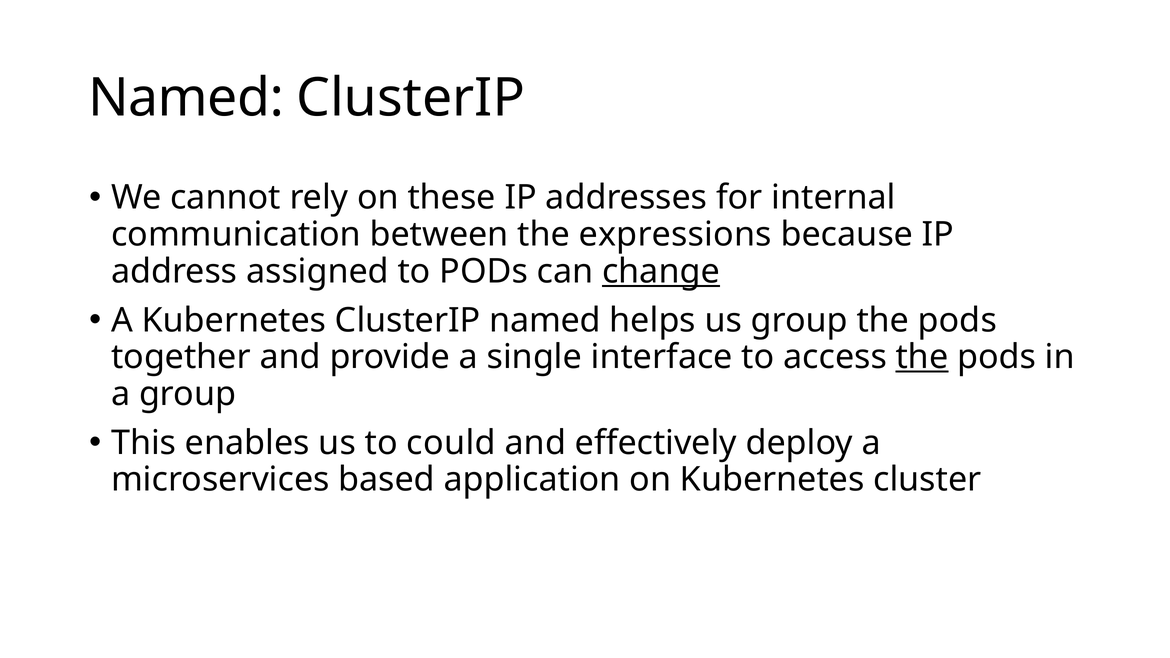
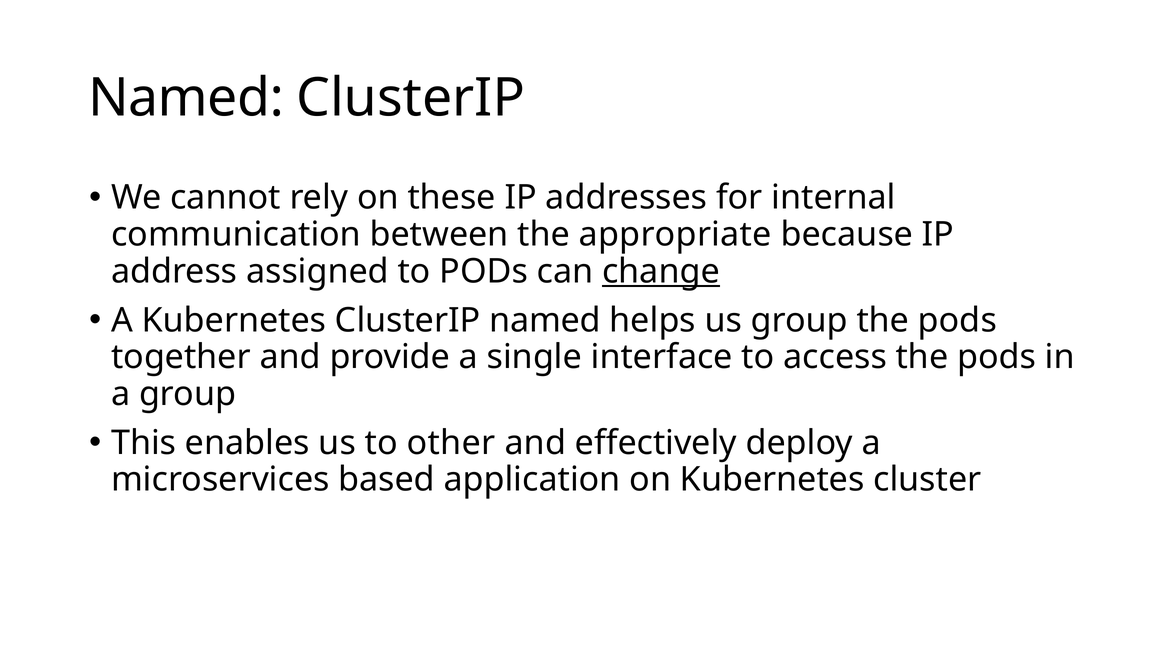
expressions: expressions -> appropriate
the at (922, 357) underline: present -> none
could: could -> other
